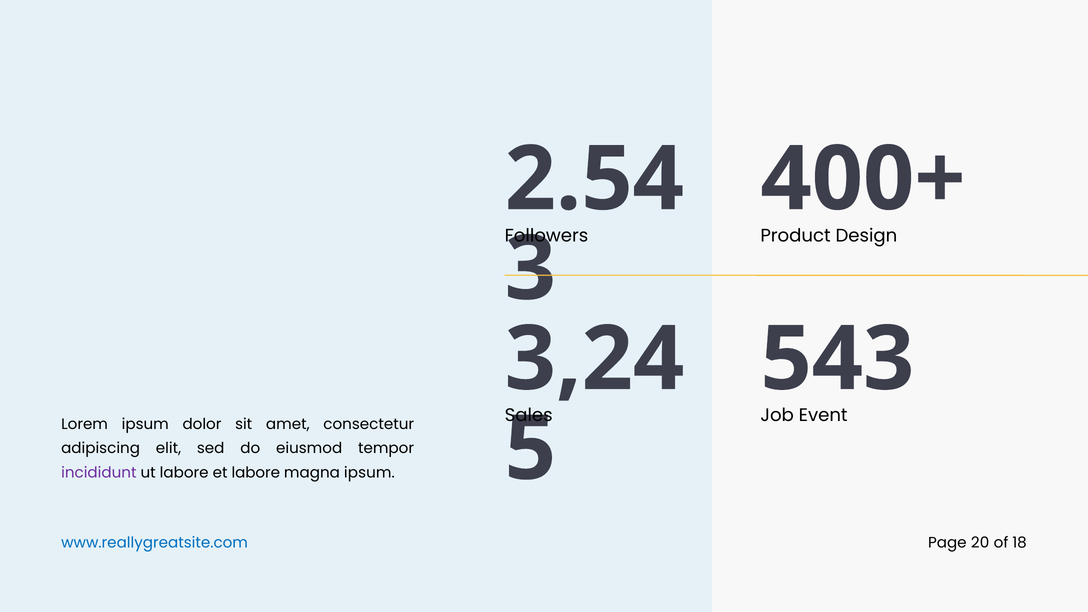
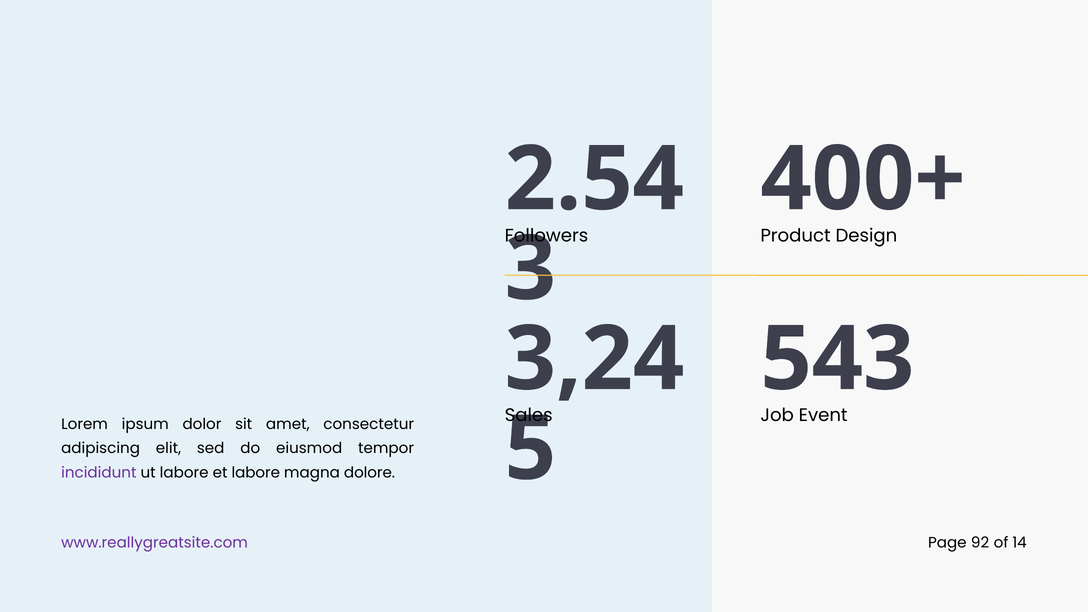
magna ipsum: ipsum -> dolore
www.reallygreatsite.com colour: blue -> purple
20: 20 -> 92
18: 18 -> 14
